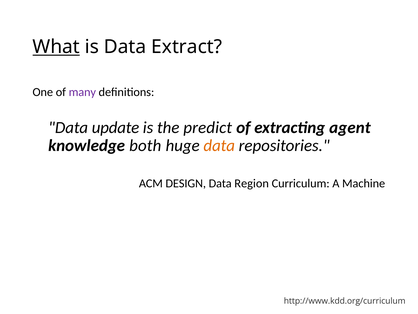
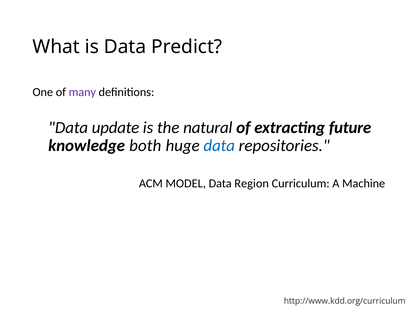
What underline: present -> none
Extract: Extract -> Predict
predict: predict -> natural
agent: agent -> future
data at (219, 145) colour: orange -> blue
DESIGN: DESIGN -> MODEL
